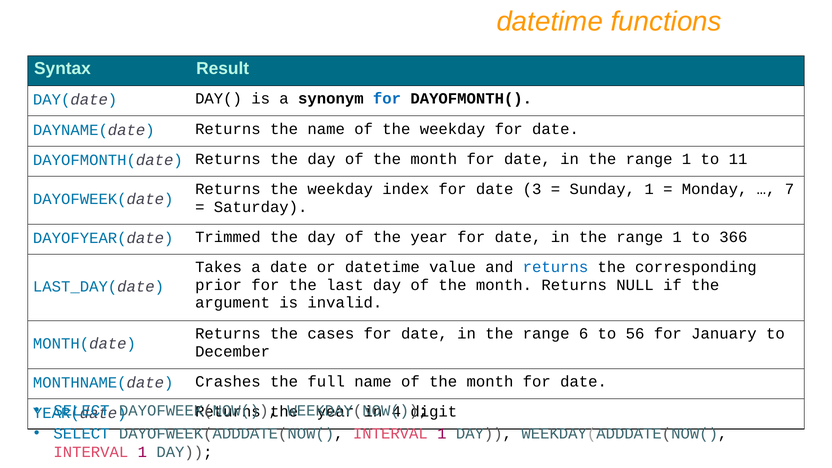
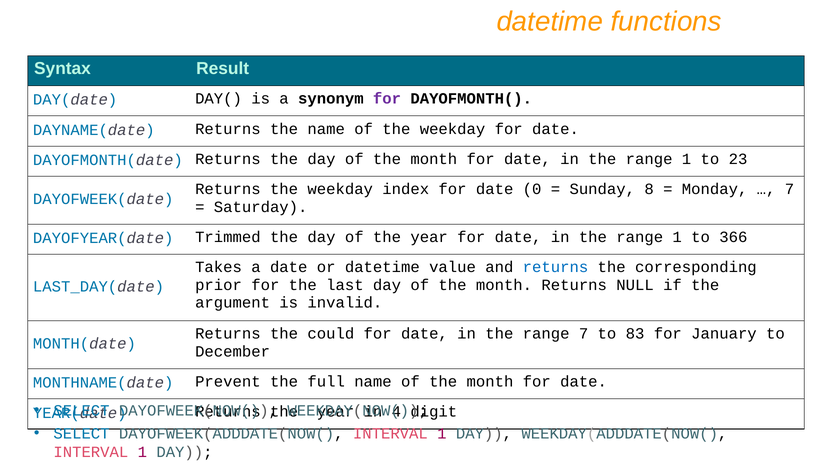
for at (387, 99) colour: blue -> purple
11: 11 -> 23
3: 3 -> 0
Sunday 1: 1 -> 8
cases: cases -> could
range 6: 6 -> 7
56: 56 -> 83
Crashes: Crashes -> Prevent
